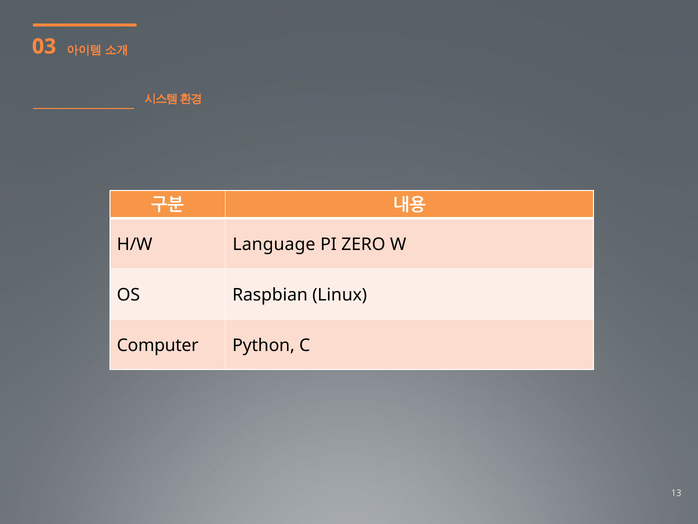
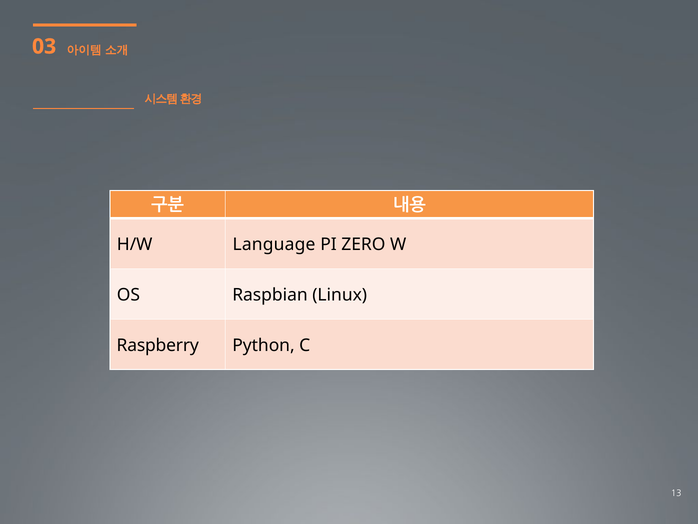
Computer: Computer -> Raspberry
